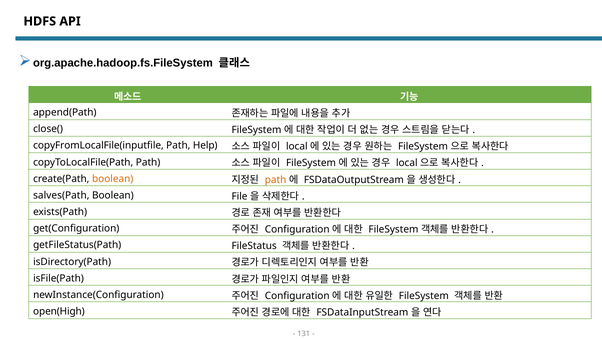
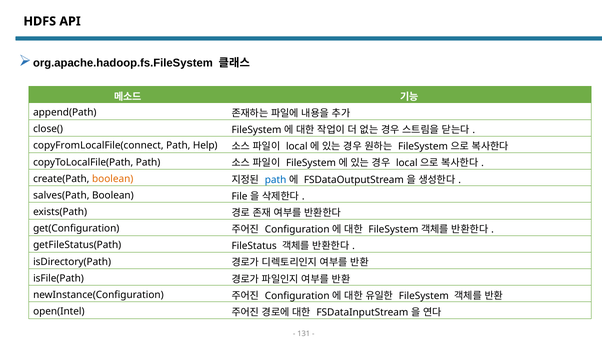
copyFromLocalFile(inputfile: copyFromLocalFile(inputfile -> copyFromLocalFile(connect
path at (276, 180) colour: orange -> blue
open(High: open(High -> open(Intel
